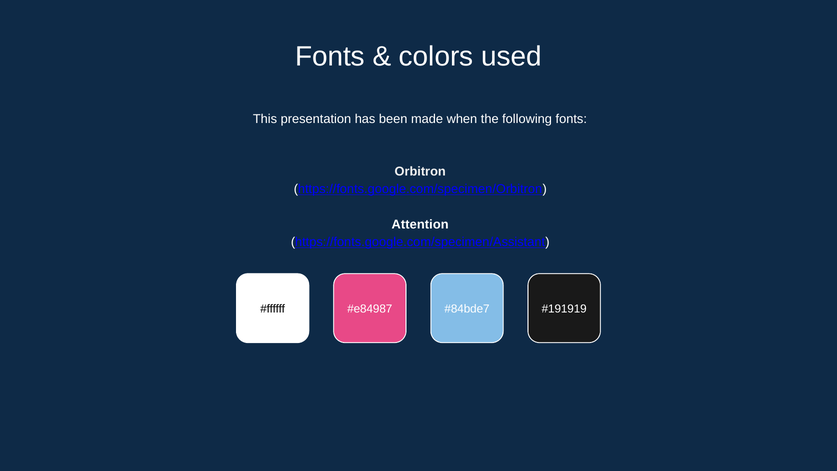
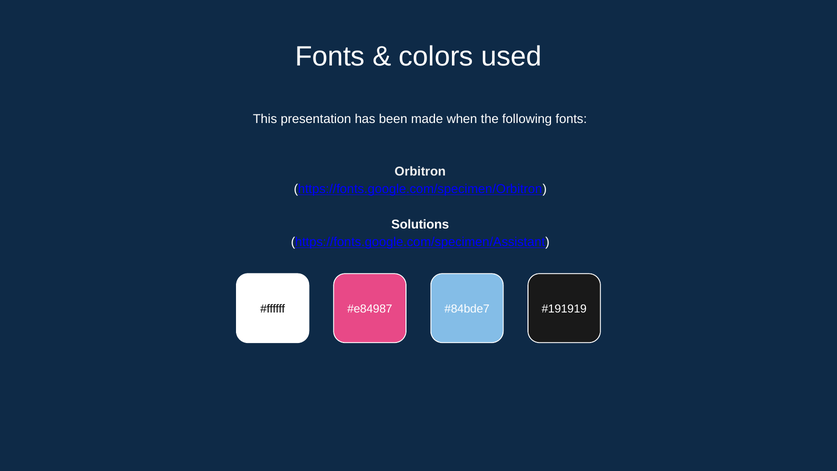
Attention: Attention -> Solutions
